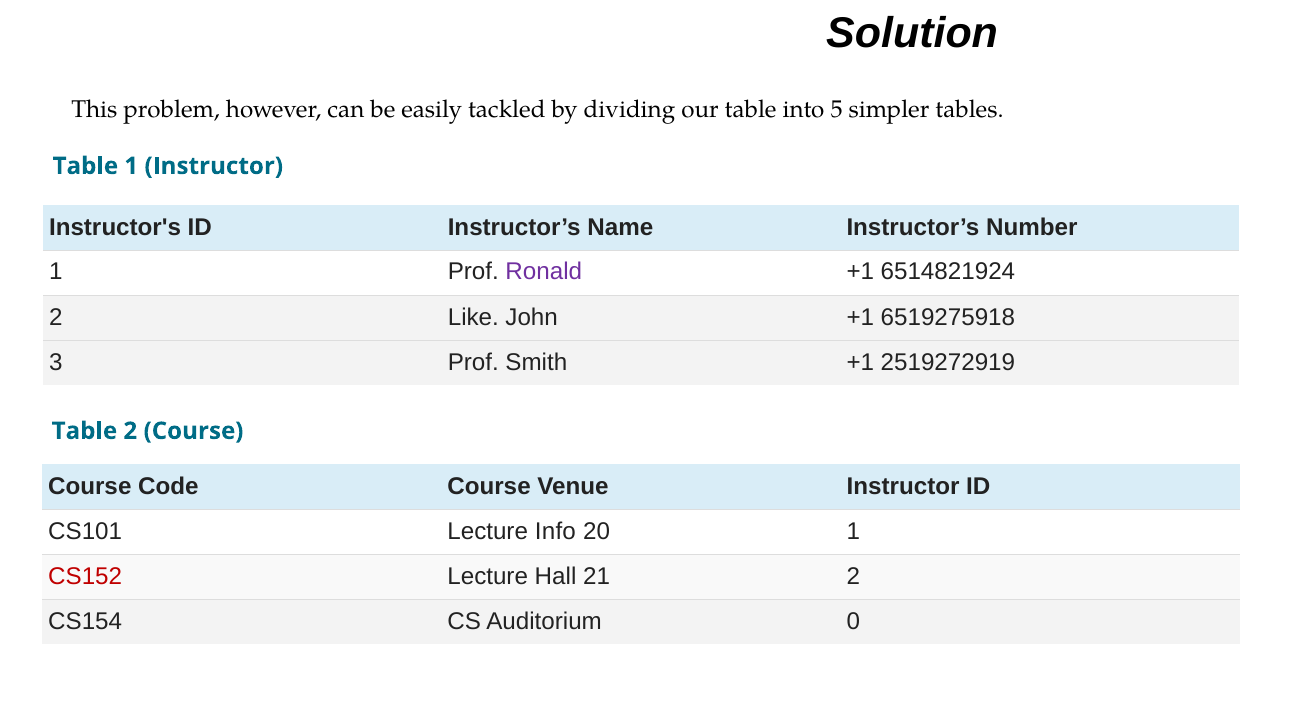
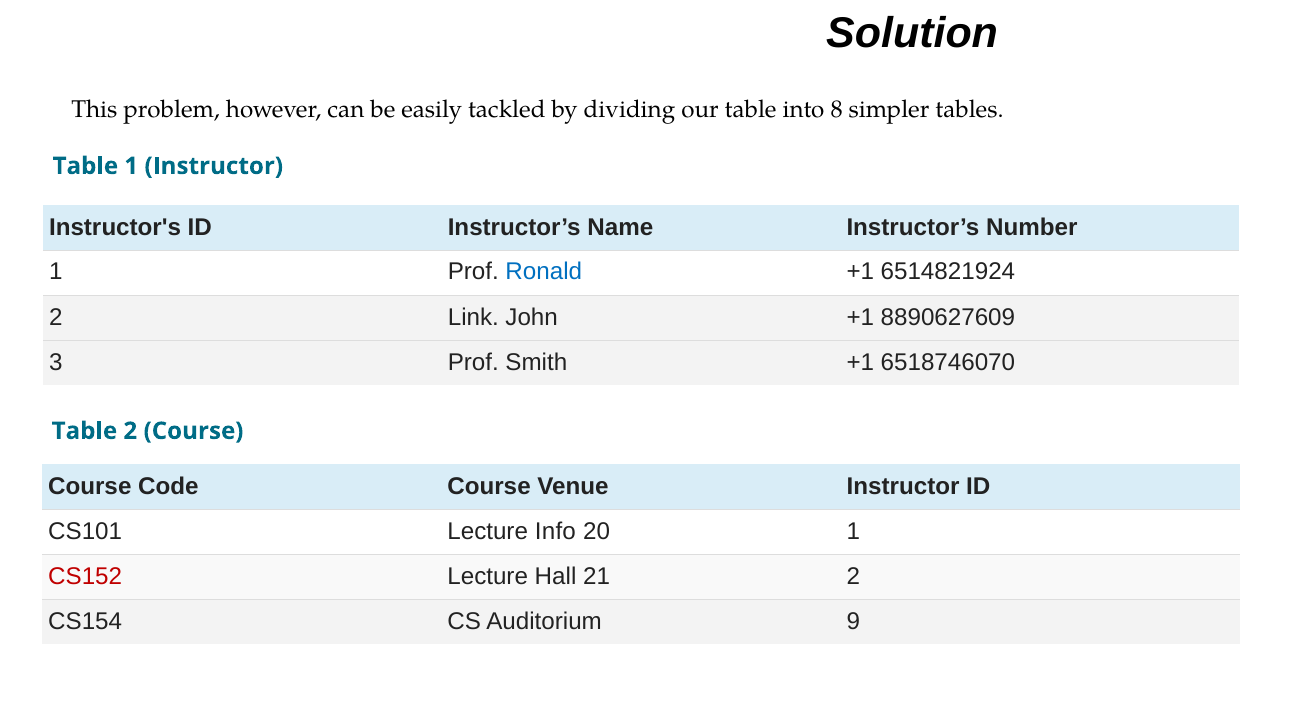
5: 5 -> 8
Ronald colour: purple -> blue
Like: Like -> Link
6519275918: 6519275918 -> 8890627609
2519272919: 2519272919 -> 6518746070
0: 0 -> 9
